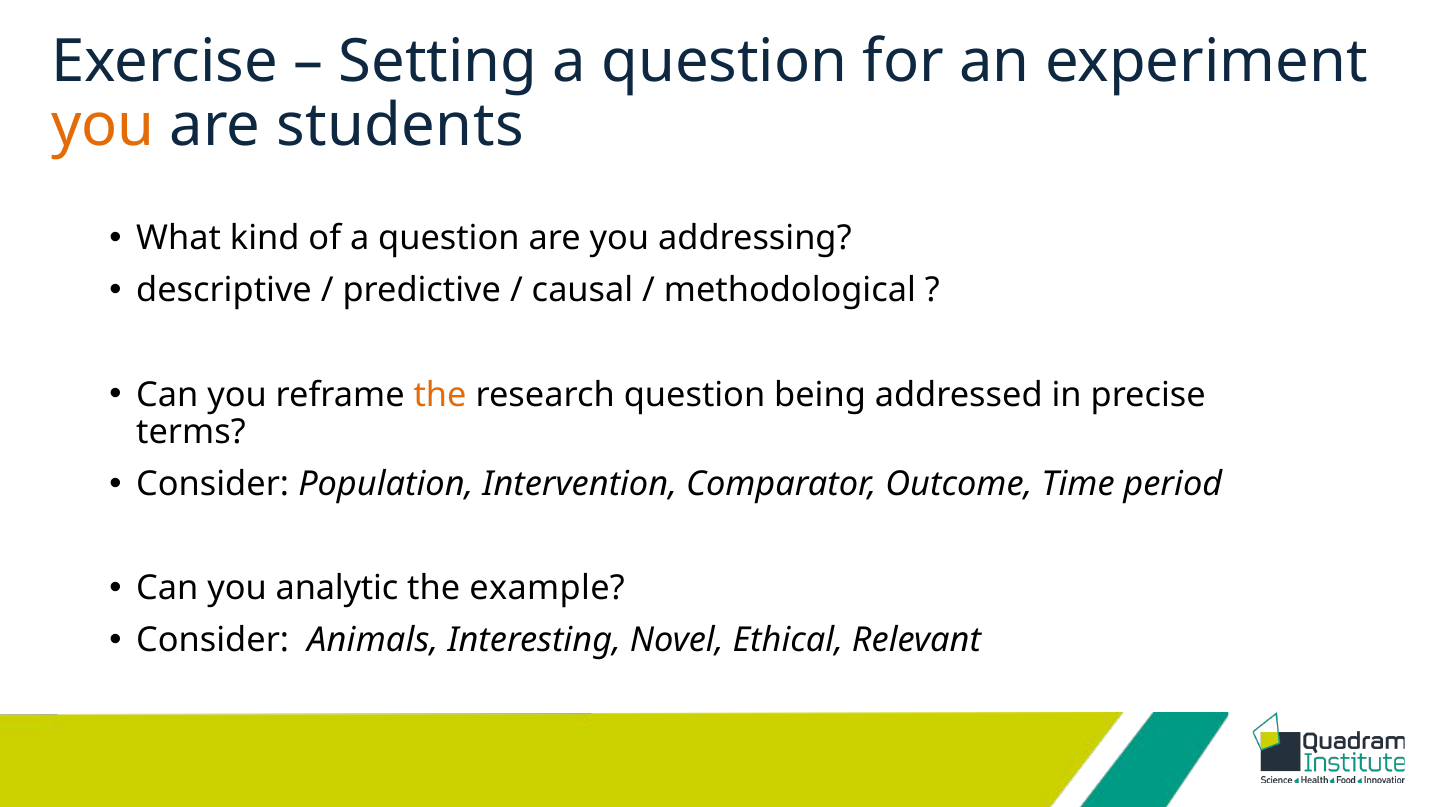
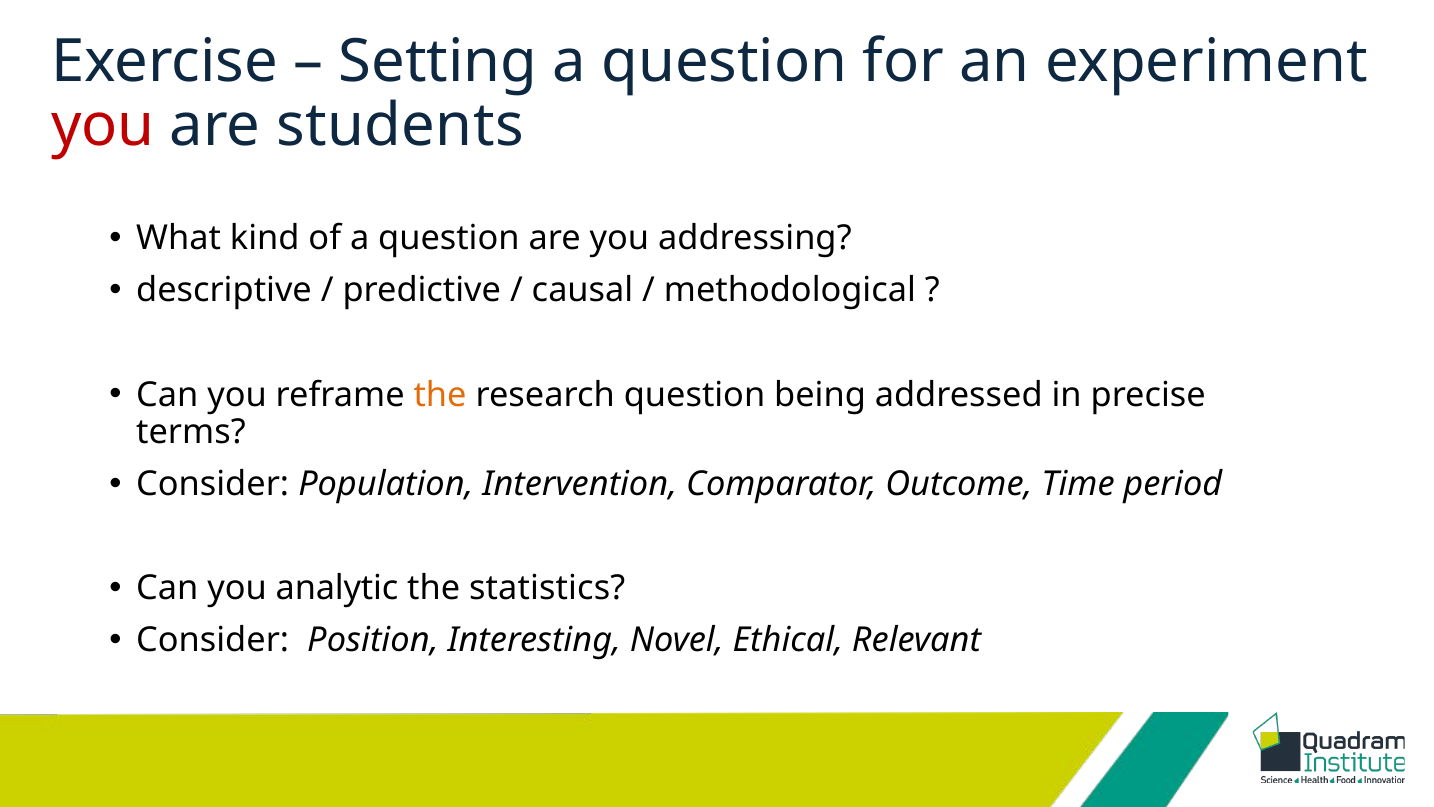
you at (103, 126) colour: orange -> red
example: example -> statistics
Animals: Animals -> Position
